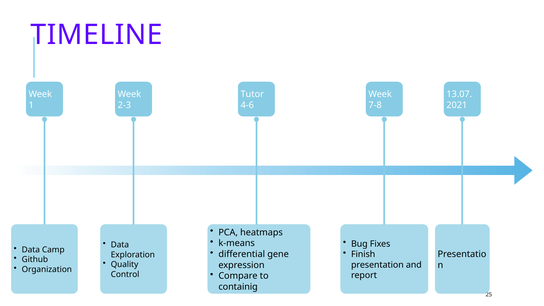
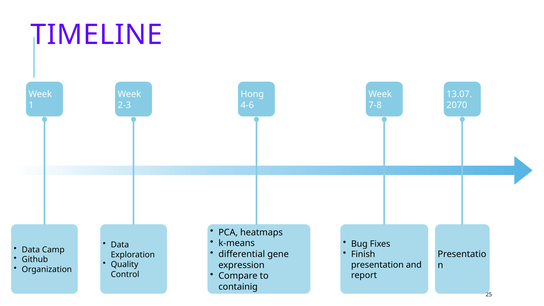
Tutor: Tutor -> Hong
2021: 2021 -> 2070
